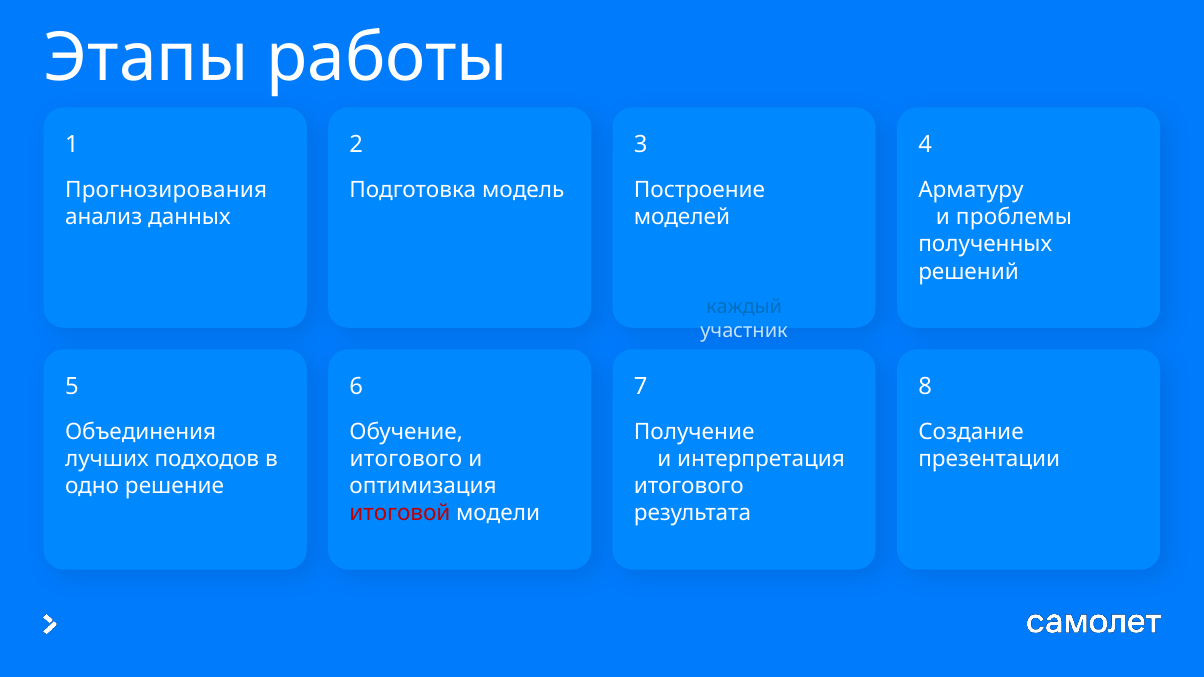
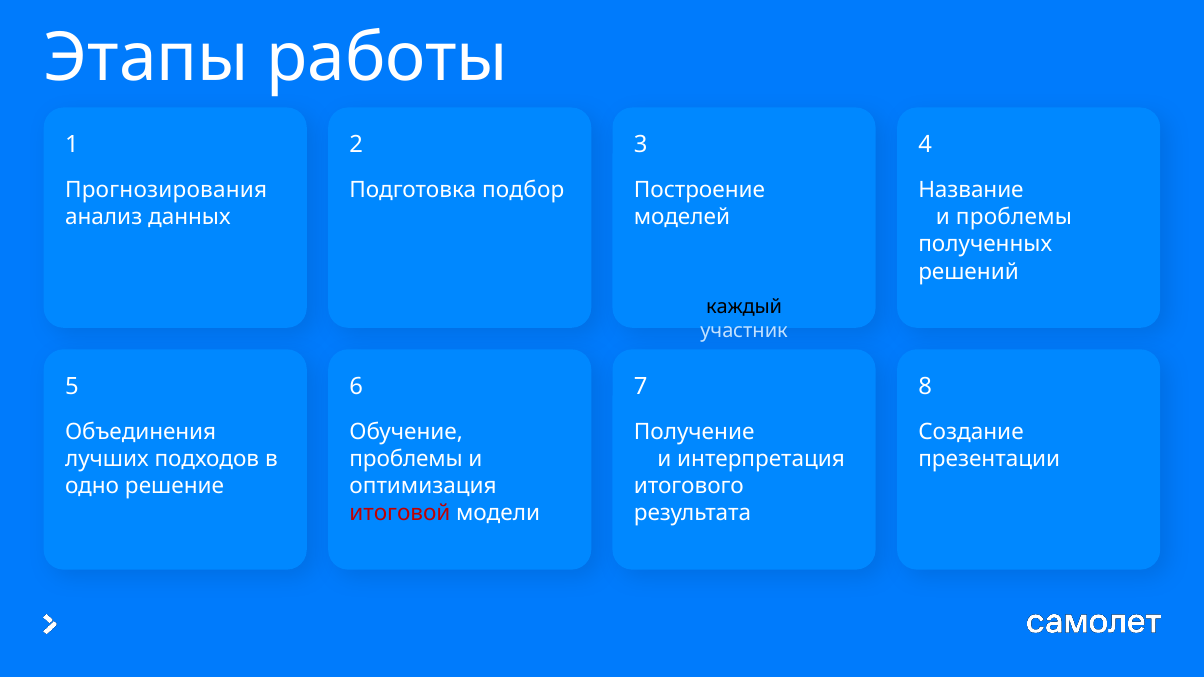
модель: модель -> подбор
Арматуру: Арматуру -> Название
каждый colour: blue -> black
итогового at (406, 459): итогового -> проблемы
